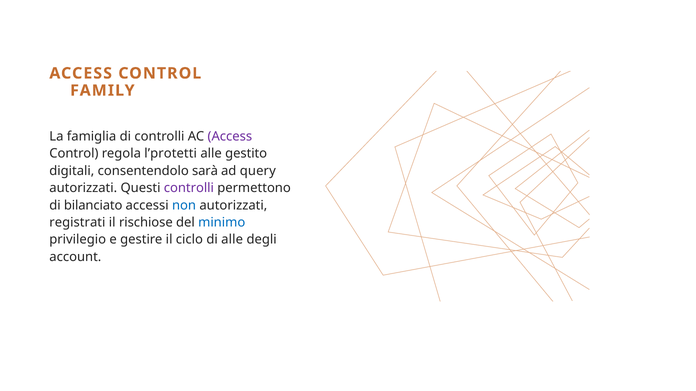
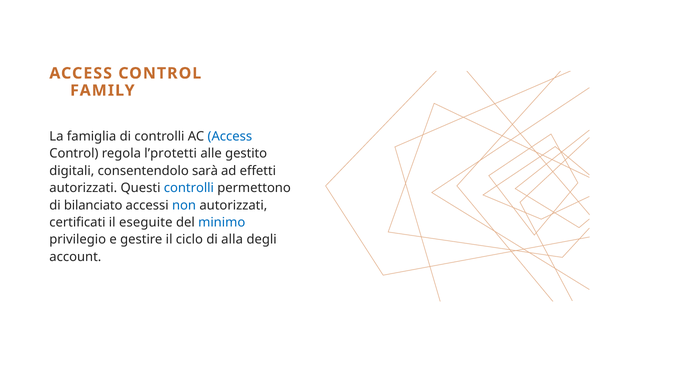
Access at (230, 137) colour: purple -> blue
query: query -> effetti
controlli at (189, 188) colour: purple -> blue
registrati: registrati -> certificati
rischiose: rischiose -> eseguite
di alle: alle -> alla
